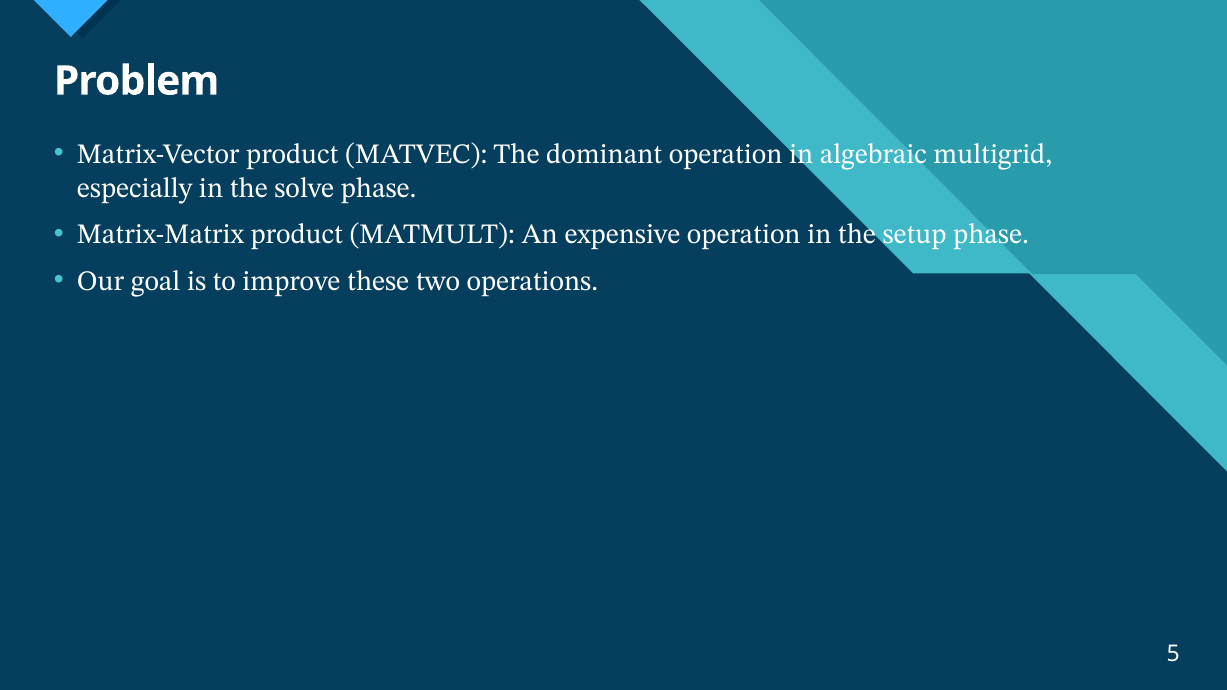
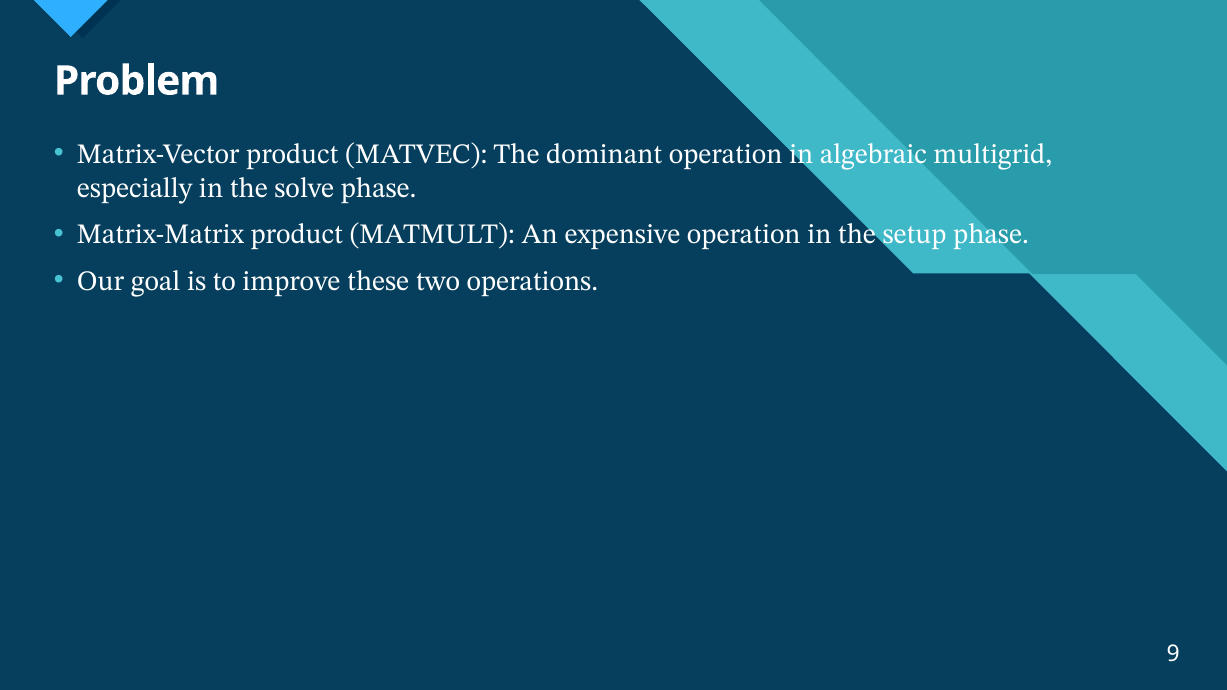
5: 5 -> 9
